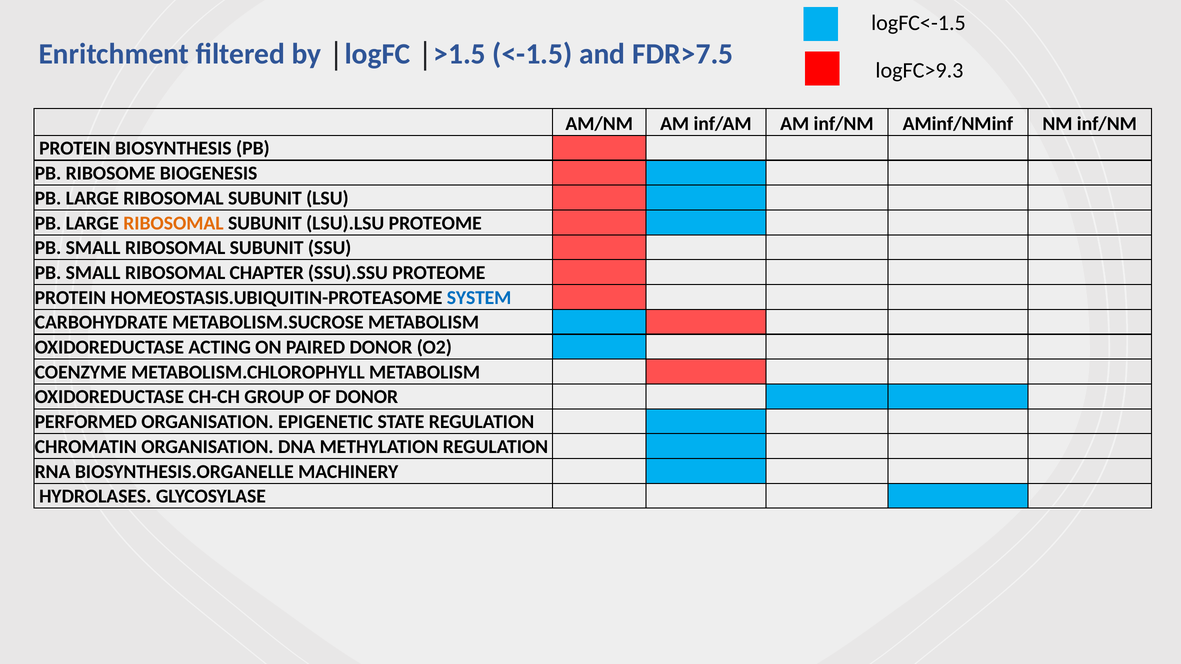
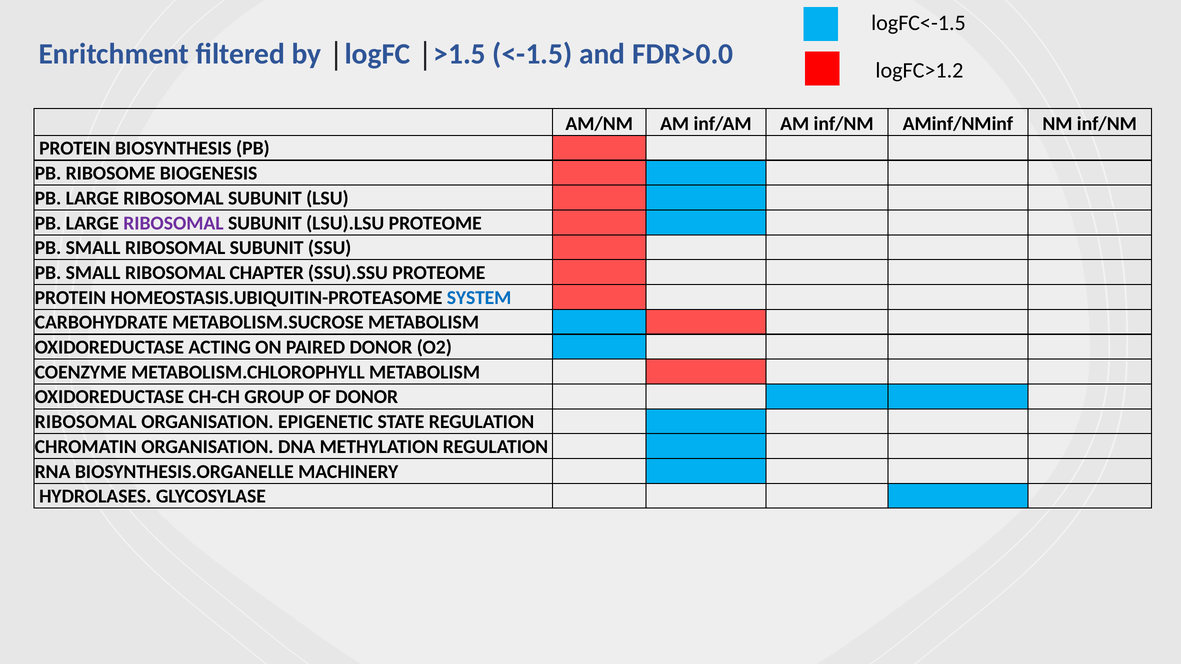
FDR>7.5: FDR>7.5 -> FDR>0.0
logFC>9.3: logFC>9.3 -> logFC>1.2
RIBOSOMAL at (173, 223) colour: orange -> purple
PERFORMED at (86, 422): PERFORMED -> RIBOSOMAL
